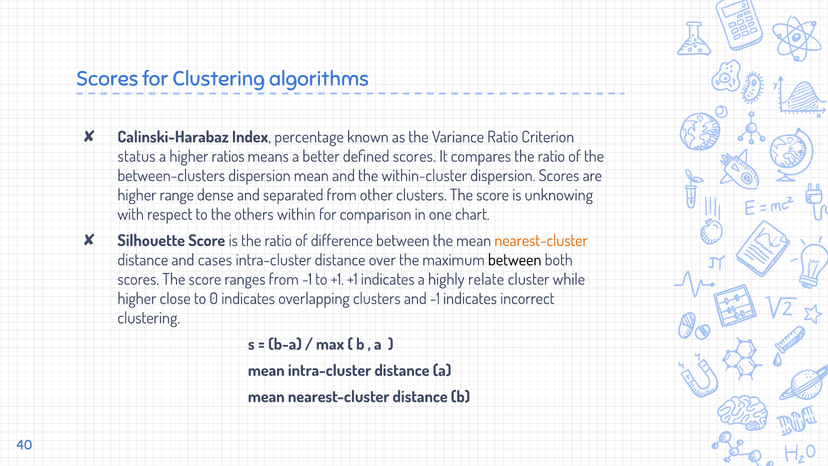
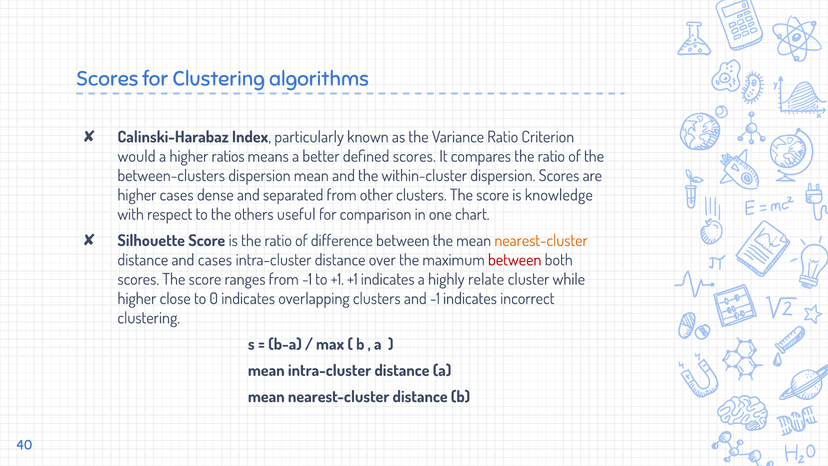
percentage: percentage -> particularly
status: status -> would
higher range: range -> cases
unknowing: unknowing -> knowledge
within: within -> useful
between at (515, 260) colour: black -> red
